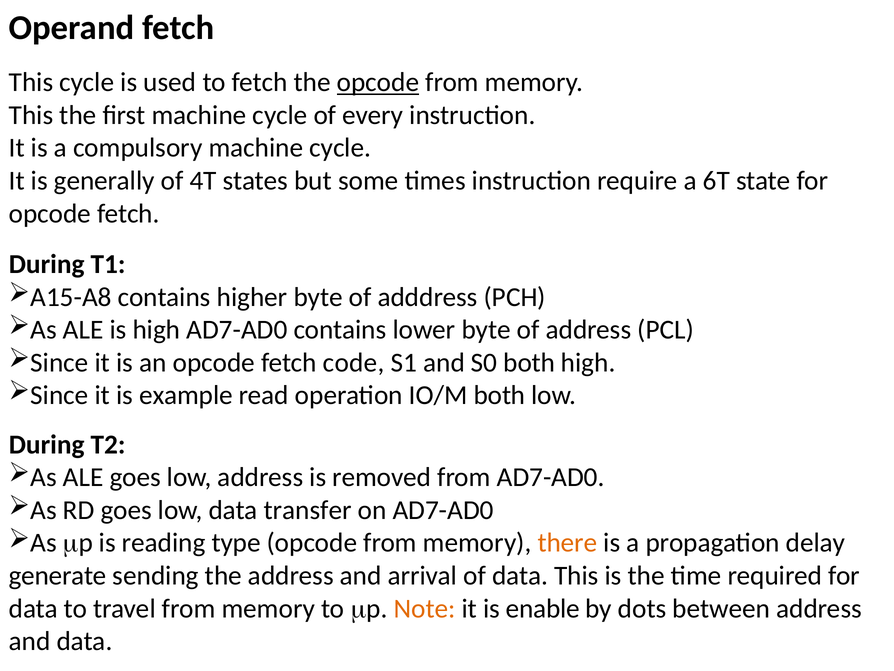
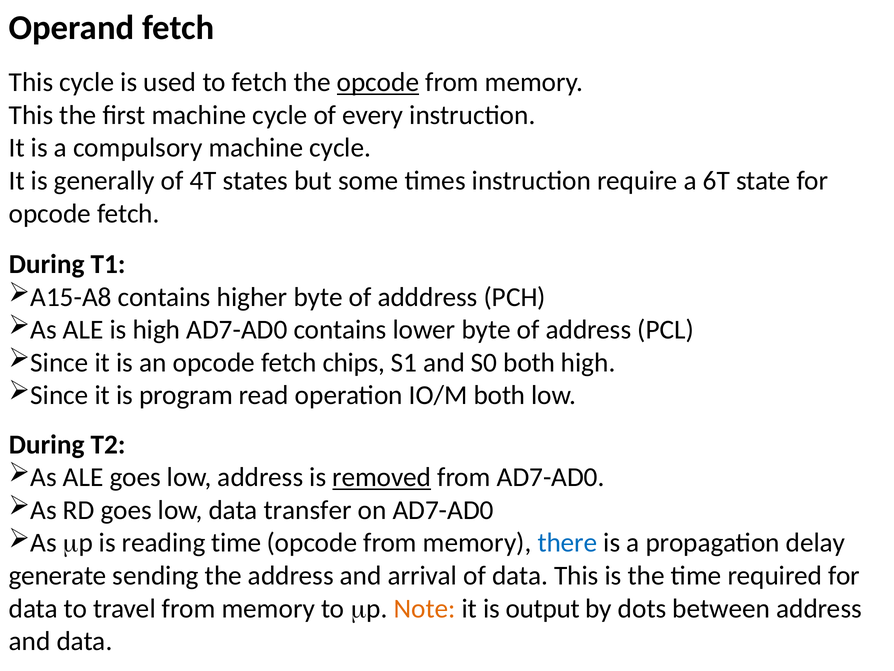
code: code -> chips
example: example -> program
removed underline: none -> present
reading type: type -> time
there colour: orange -> blue
enable: enable -> output
